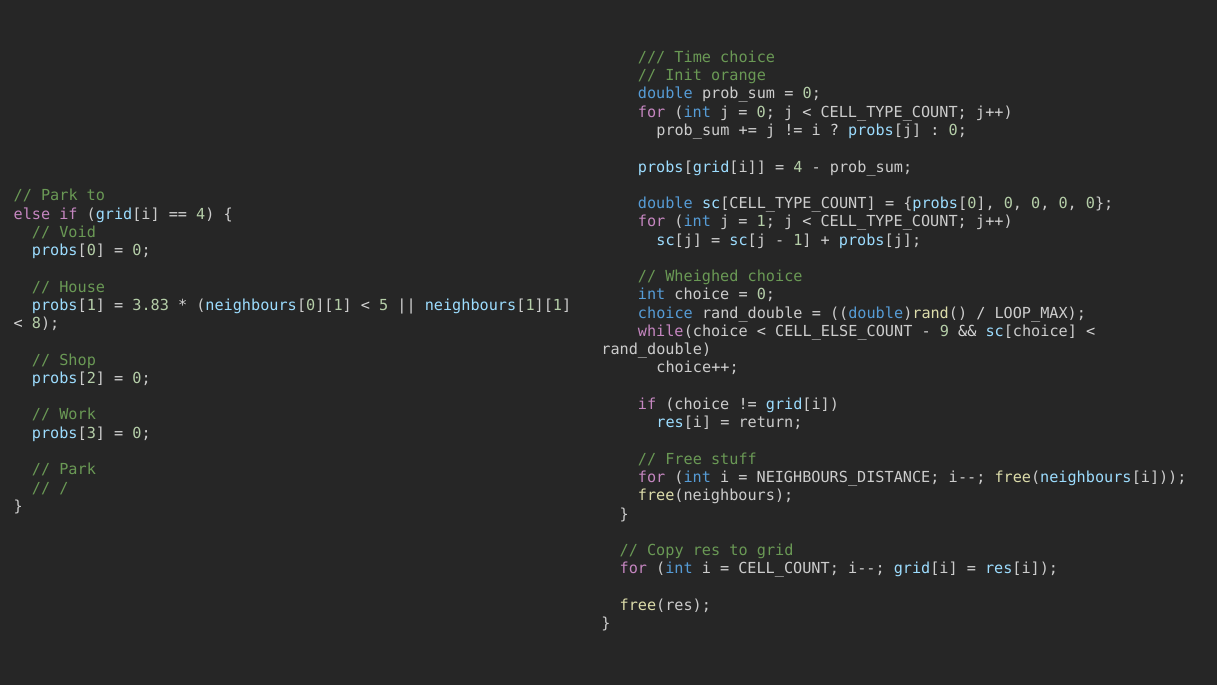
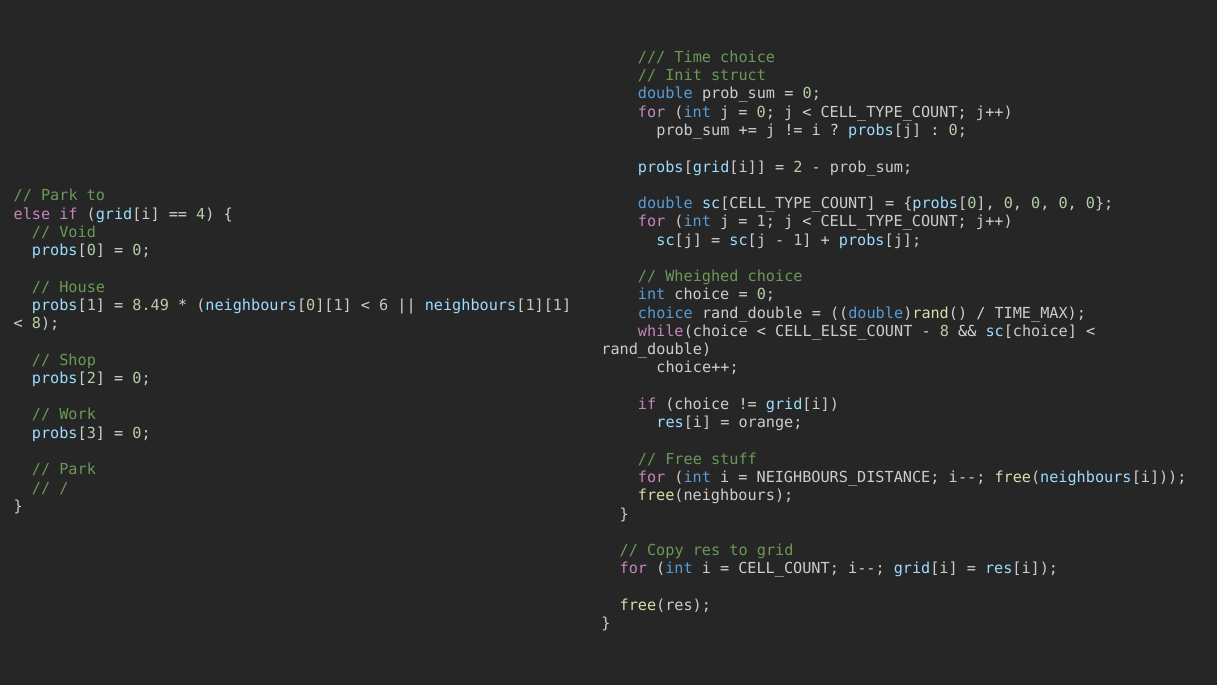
orange: orange -> struct
4 at (798, 167): 4 -> 2
3.83: 3.83 -> 8.49
5: 5 -> 6
LOOP_MAX: LOOP_MAX -> TIME_MAX
9 at (945, 331): 9 -> 8
return: return -> orange
